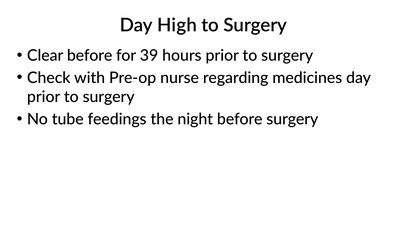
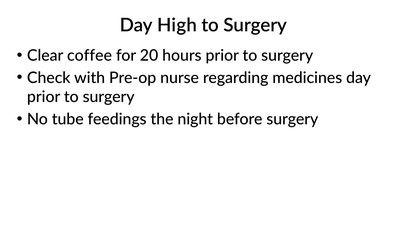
Clear before: before -> coffee
39: 39 -> 20
